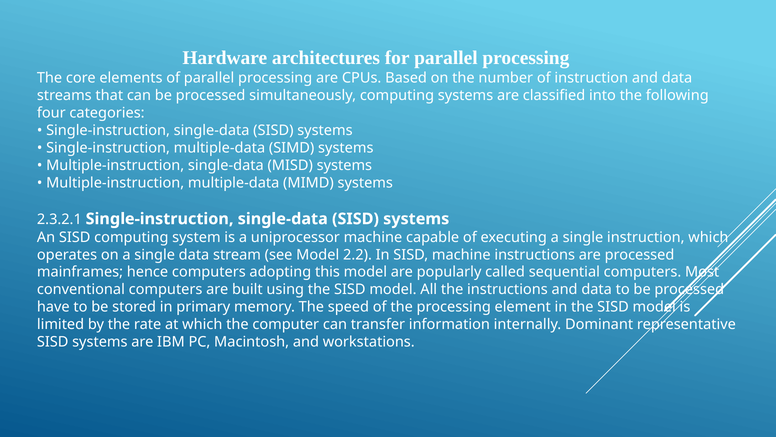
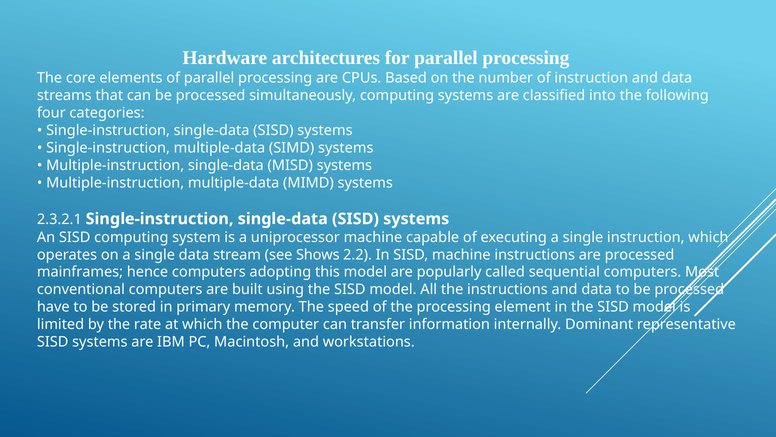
see Model: Model -> Shows
